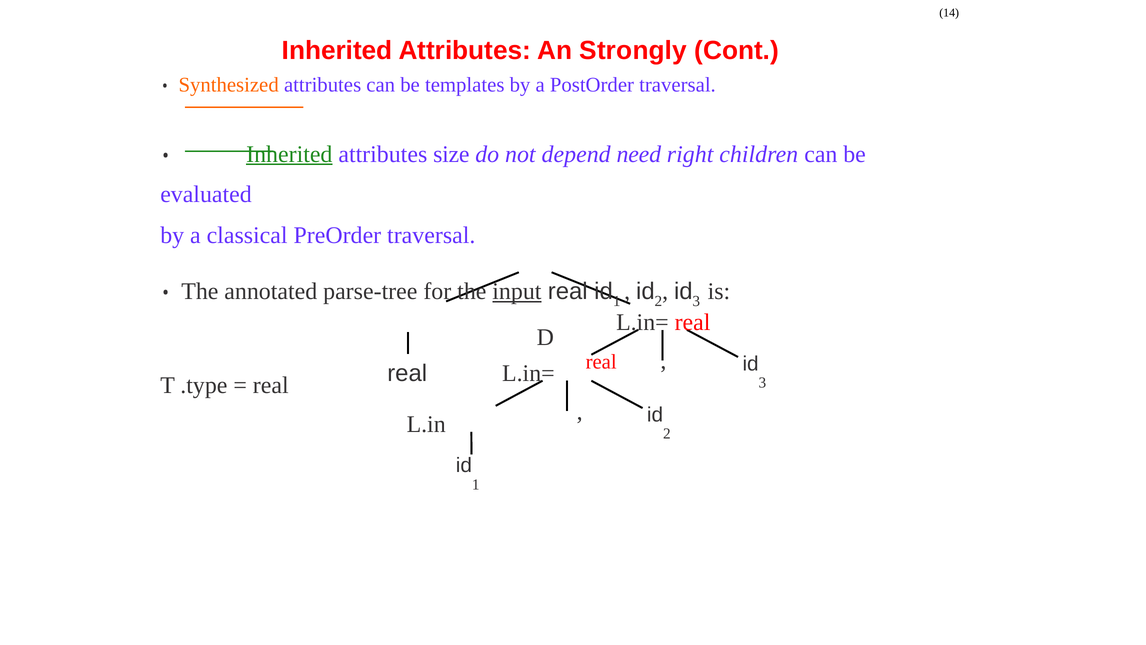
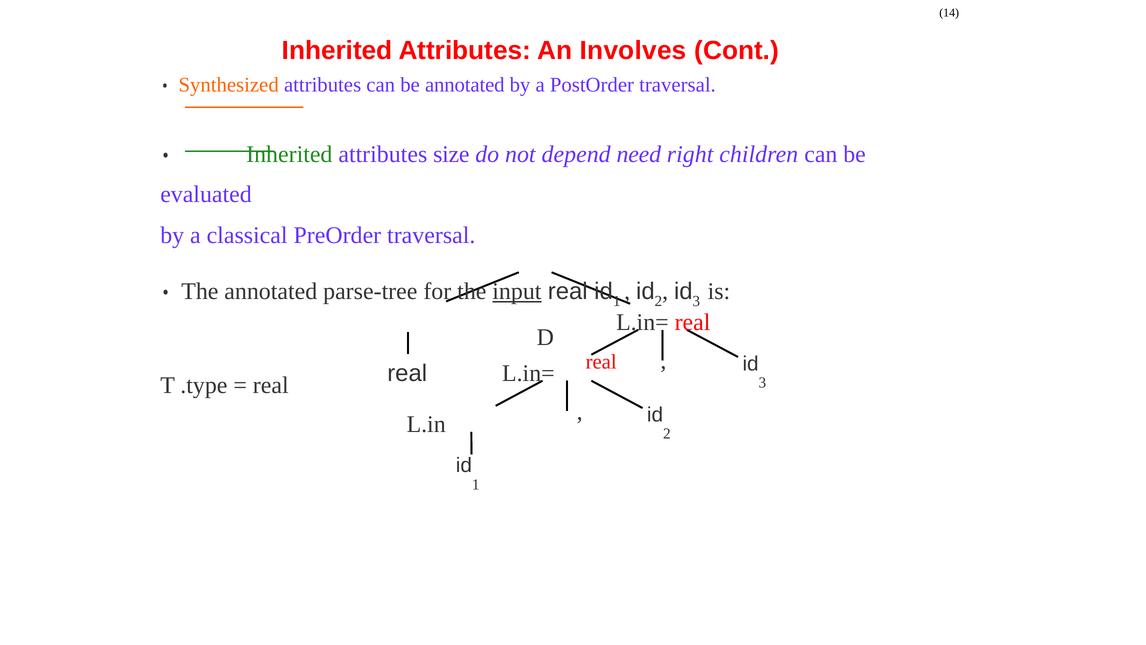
Strongly: Strongly -> Involves
be templates: templates -> annotated
Inherited at (289, 154) underline: present -> none
